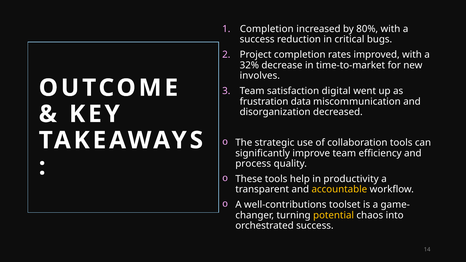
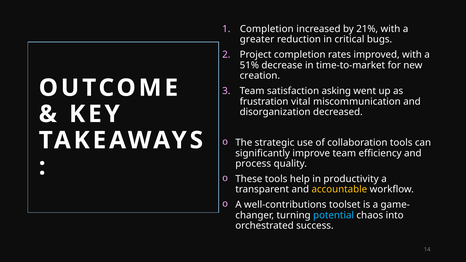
80%: 80% -> 21%
success at (257, 39): success -> greater
32%: 32% -> 51%
involves: involves -> creation
digital: digital -> asking
data: data -> vital
potential colour: yellow -> light blue
